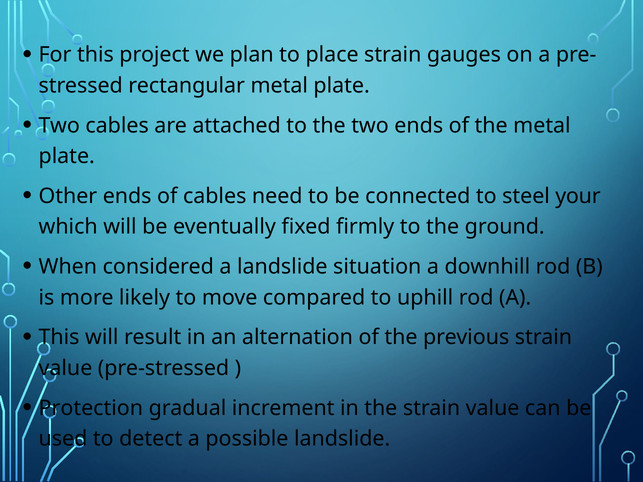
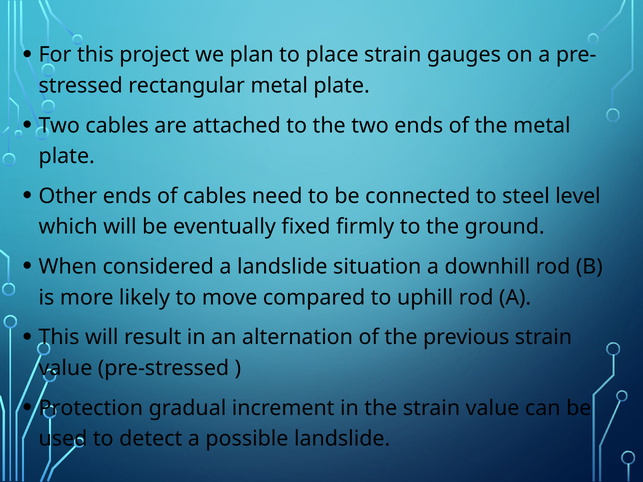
your: your -> level
